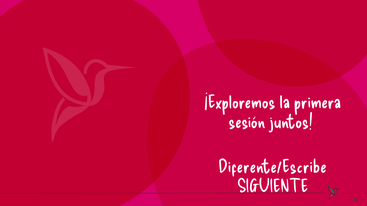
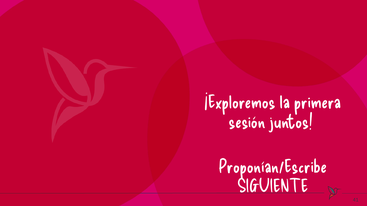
Diferente/Escribe: Diferente/Escribe -> Proponían/Escribe
